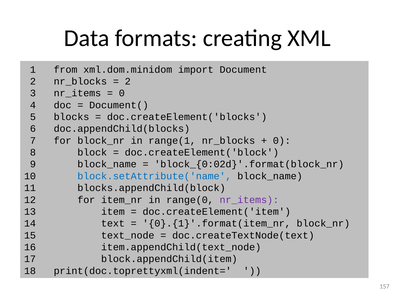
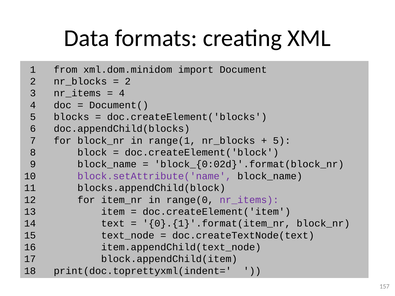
0 at (122, 93): 0 -> 4
0 at (282, 141): 0 -> 5
block.setAttribute('name colour: blue -> purple
